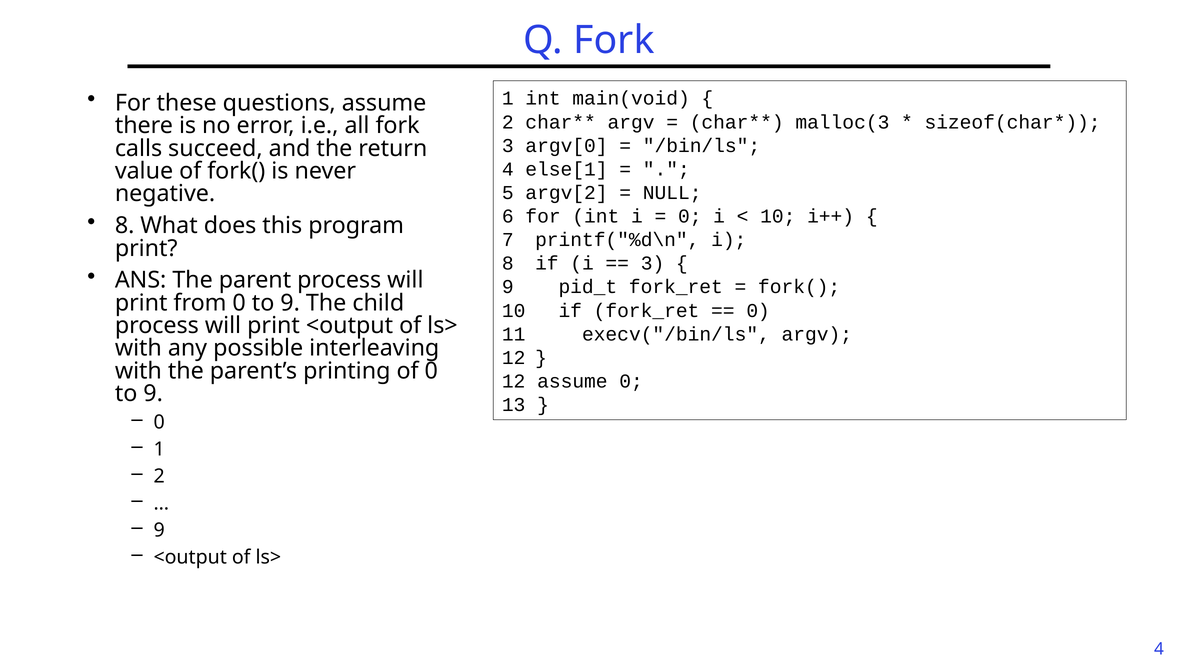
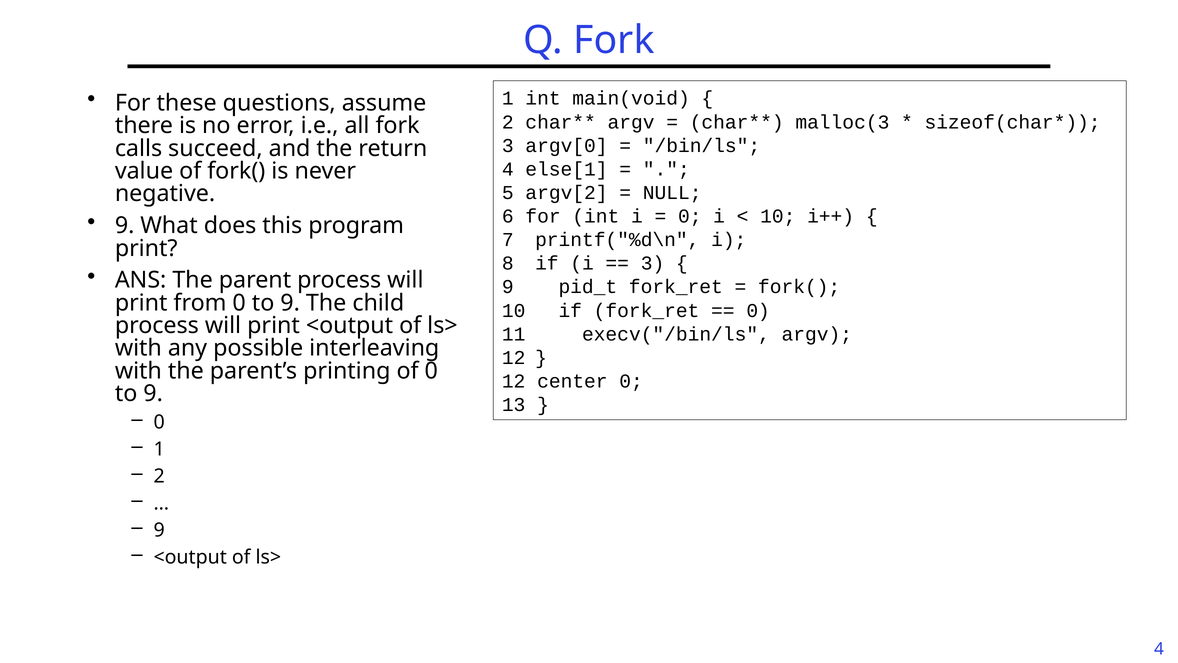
8 at (125, 226): 8 -> 9
12 assume: assume -> center
